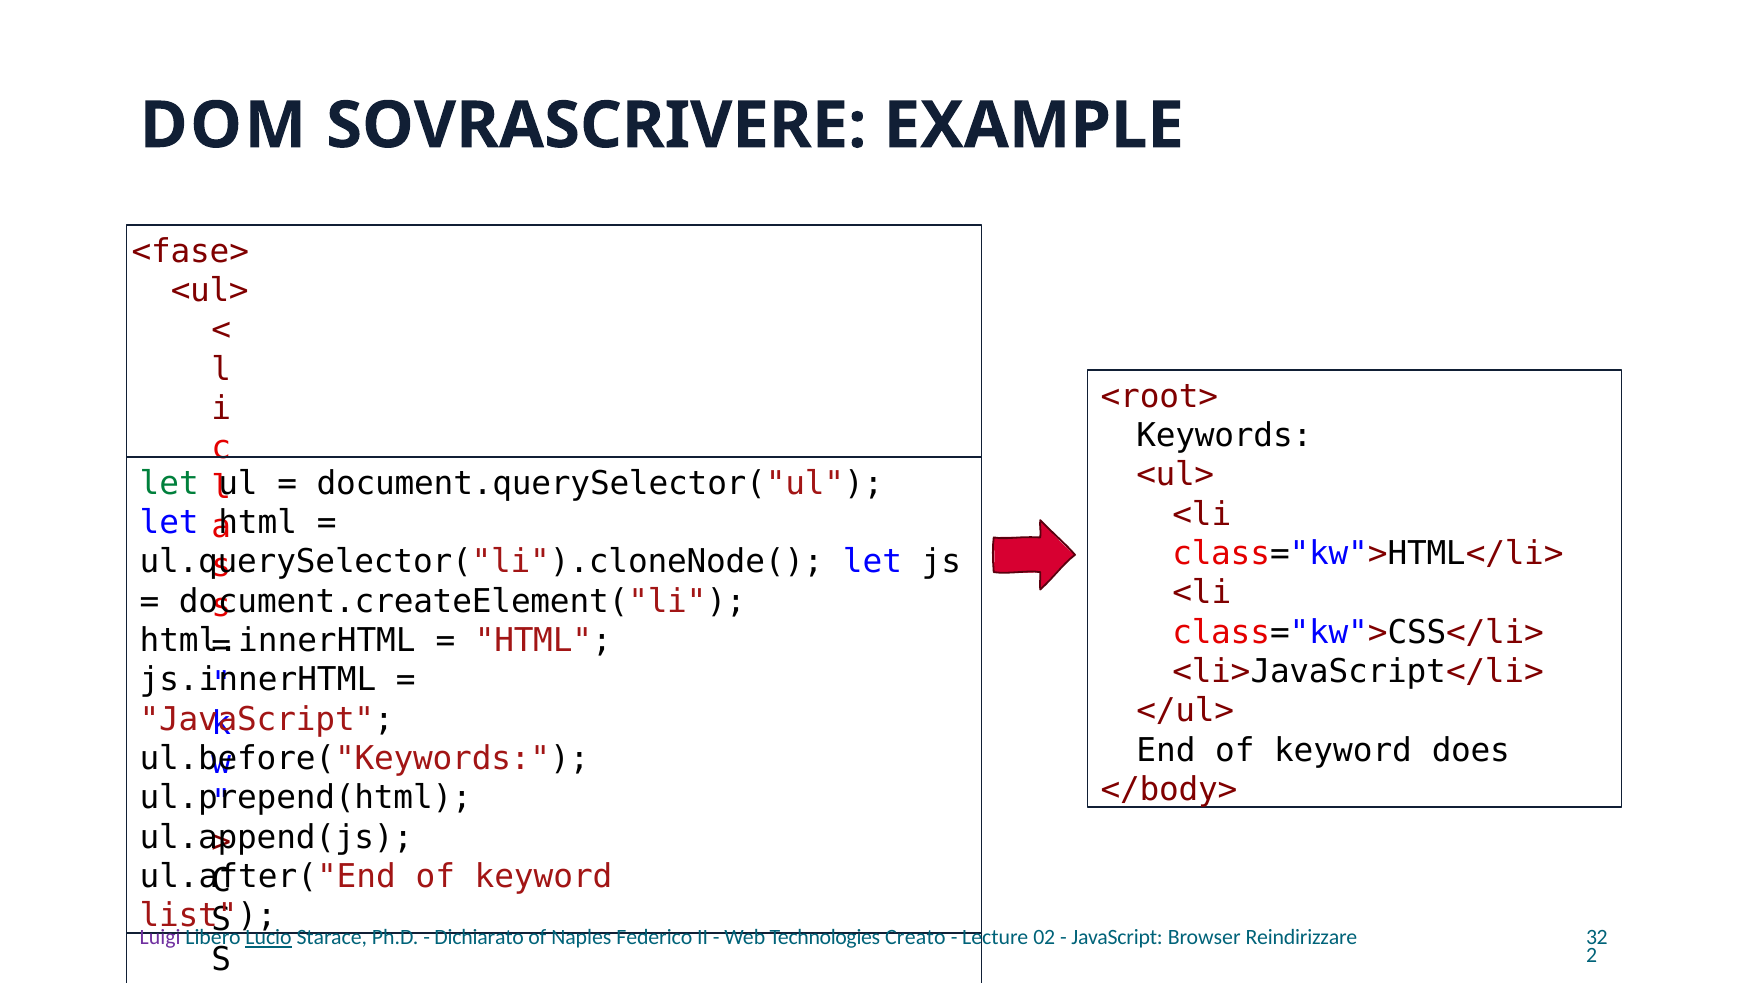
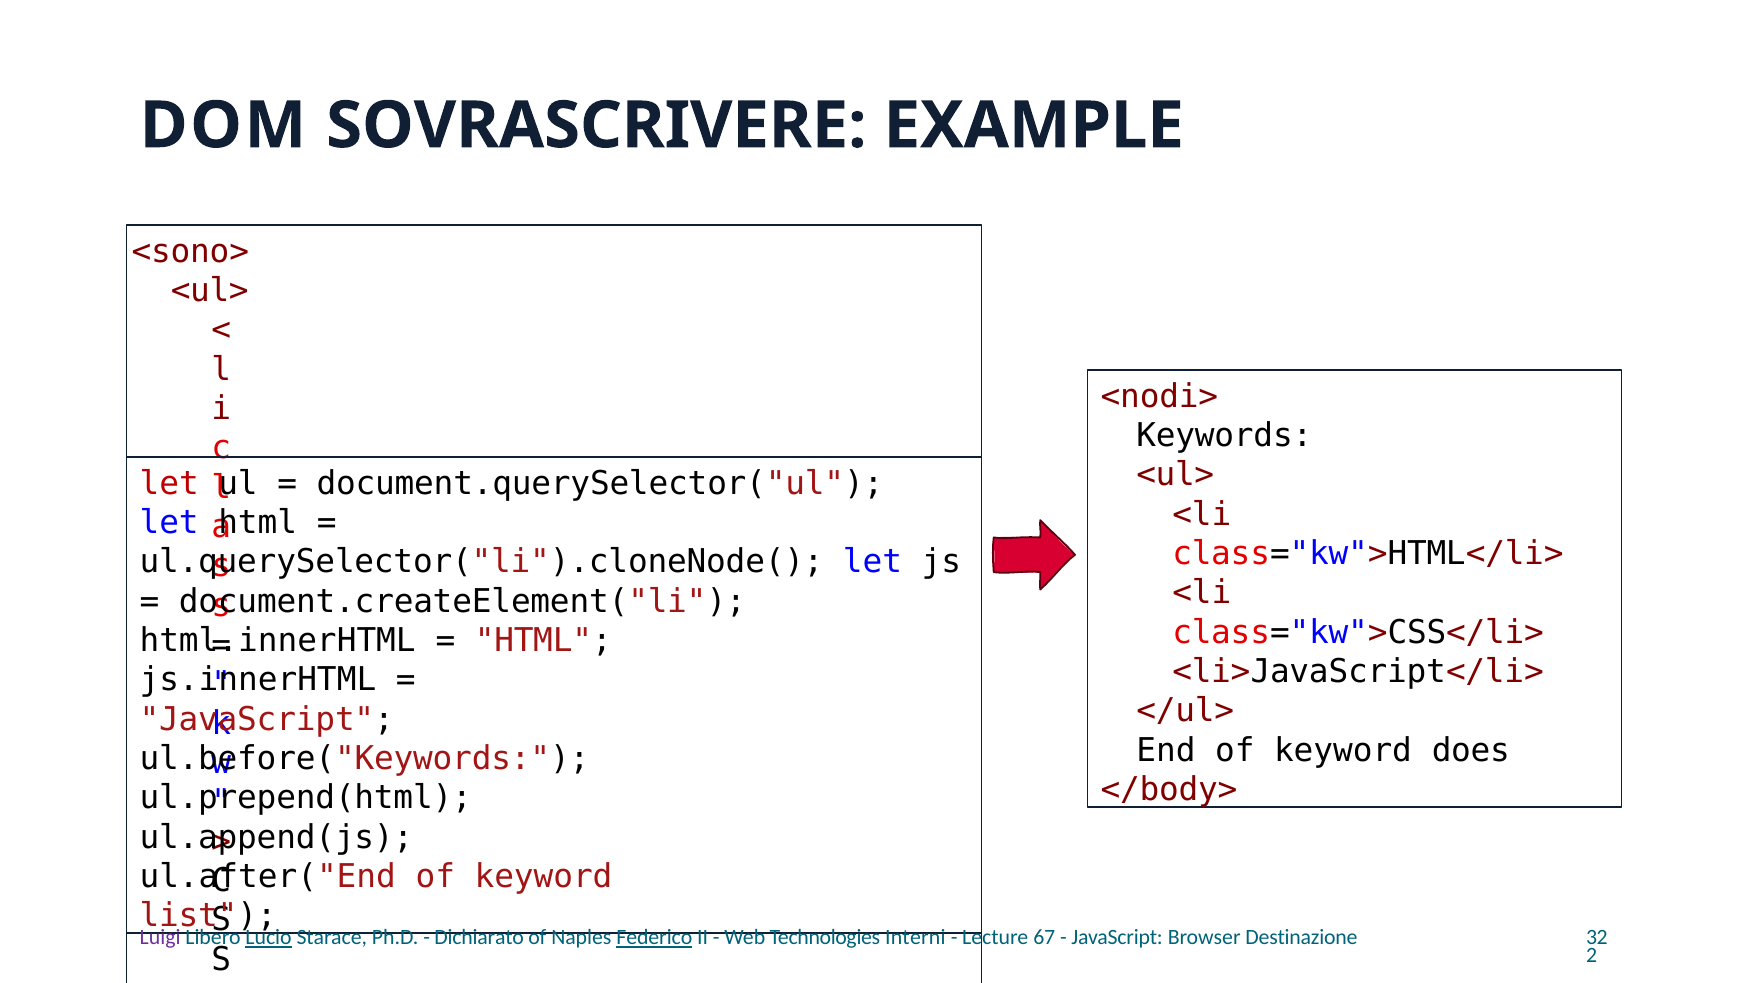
<fase>: <fase> -> <sono>
<root>: <root> -> <nodi>
let at (169, 484) colour: green -> red
Federico underline: none -> present
Creato: Creato -> Interni
02: 02 -> 67
Reindirizzare: Reindirizzare -> Destinazione
